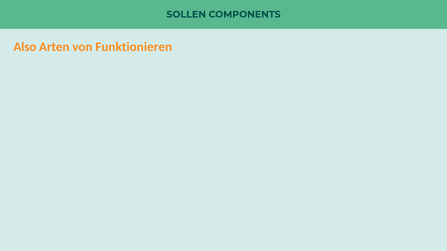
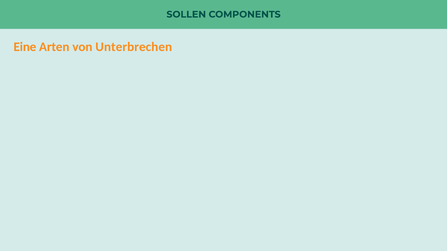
Also: Also -> Eine
Funktionieren: Funktionieren -> Unterbrechen
